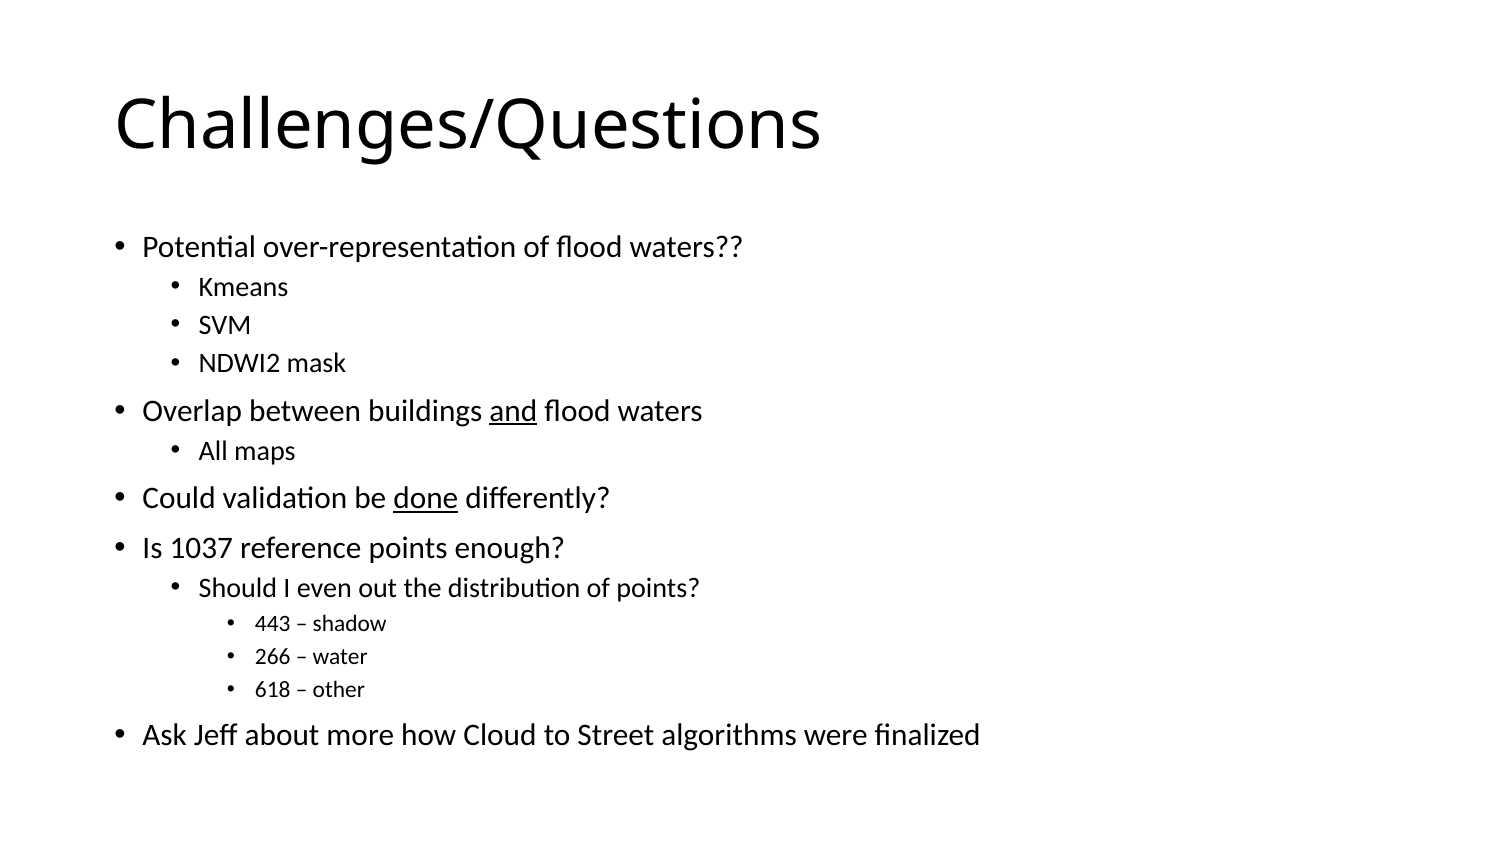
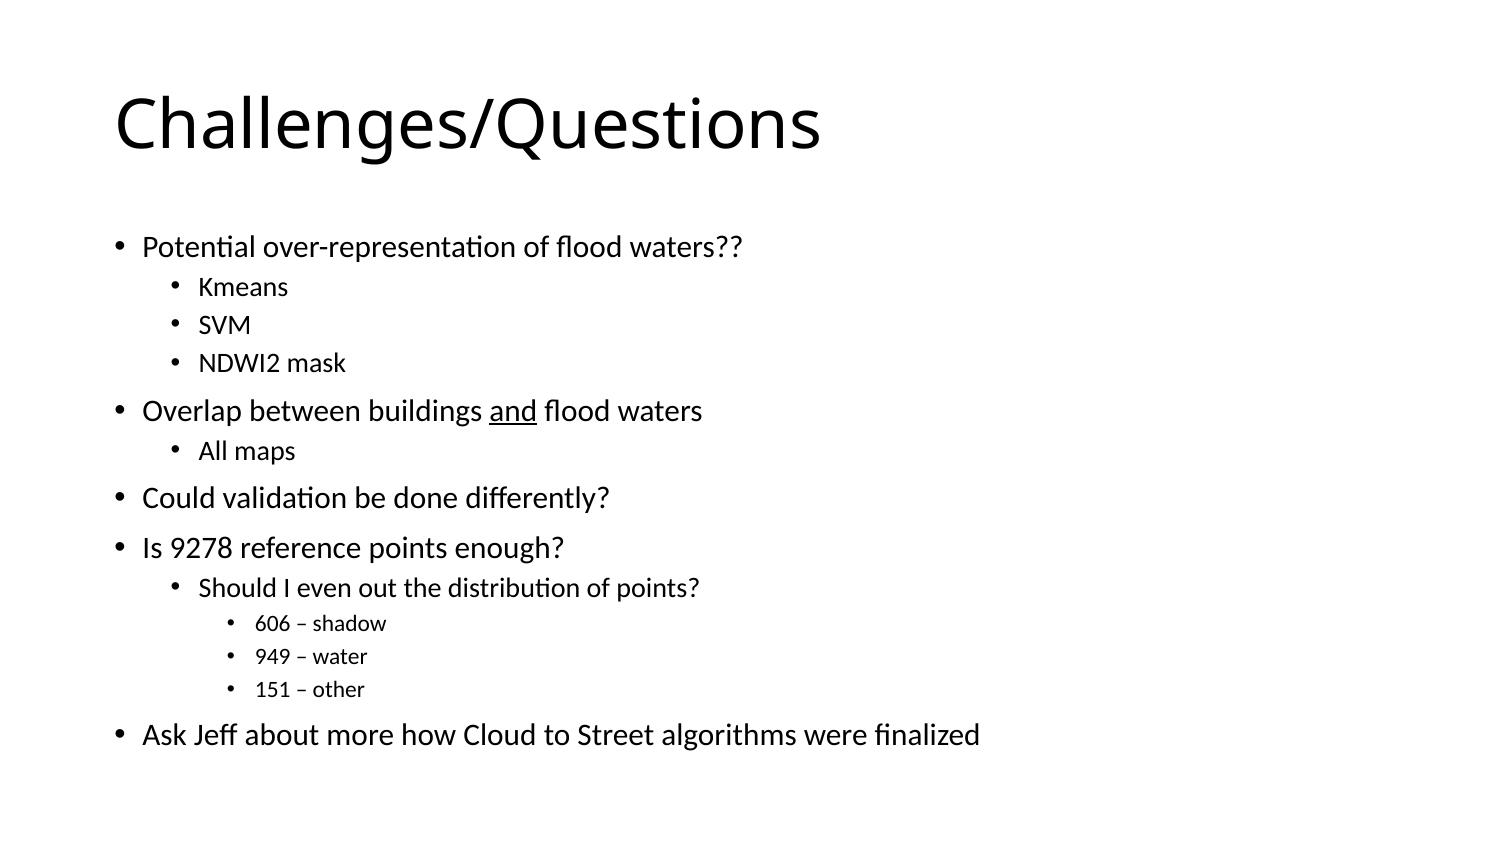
done underline: present -> none
1037: 1037 -> 9278
443: 443 -> 606
266: 266 -> 949
618: 618 -> 151
